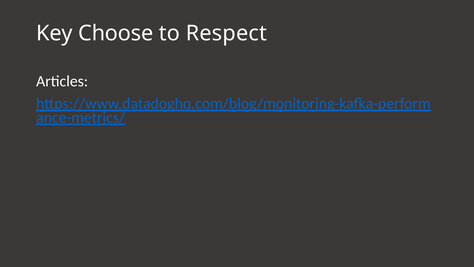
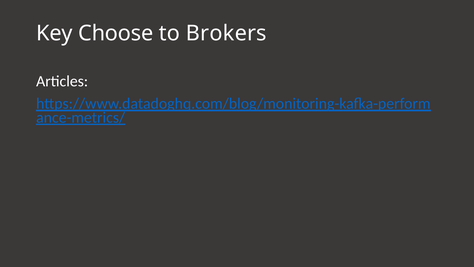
Respect: Respect -> Brokers
